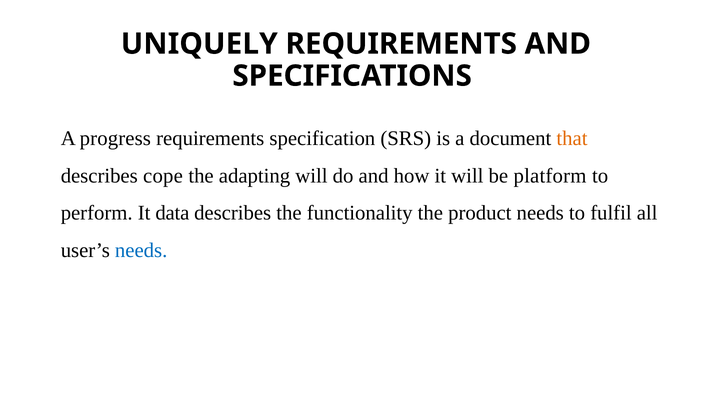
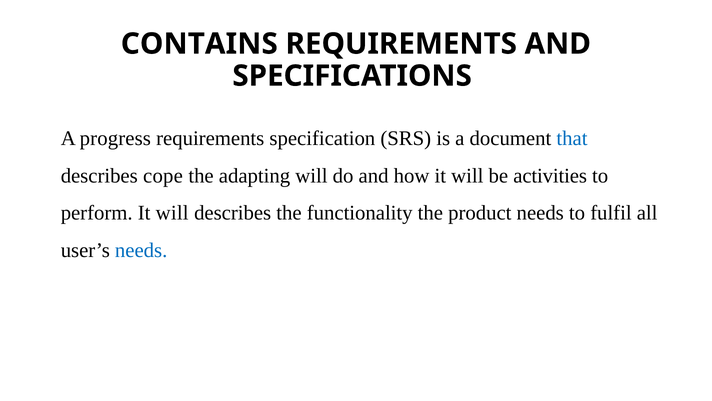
UNIQUELY: UNIQUELY -> CONTAINS
that colour: orange -> blue
platform: platform -> activities
perform It data: data -> will
